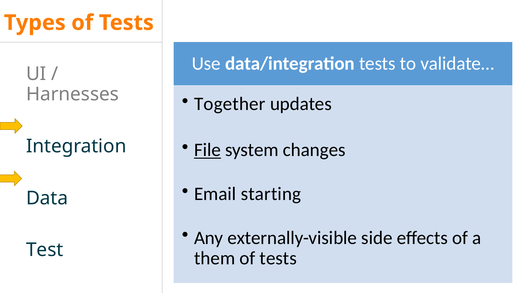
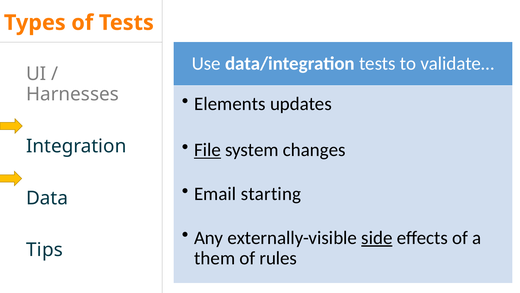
Together: Together -> Elements
side underline: none -> present
Test: Test -> Tips
tests at (278, 258): tests -> rules
